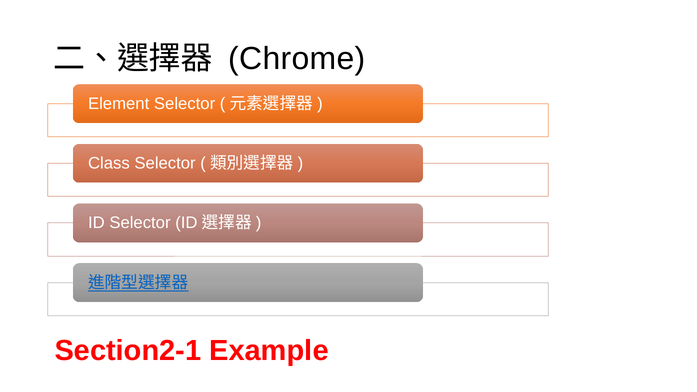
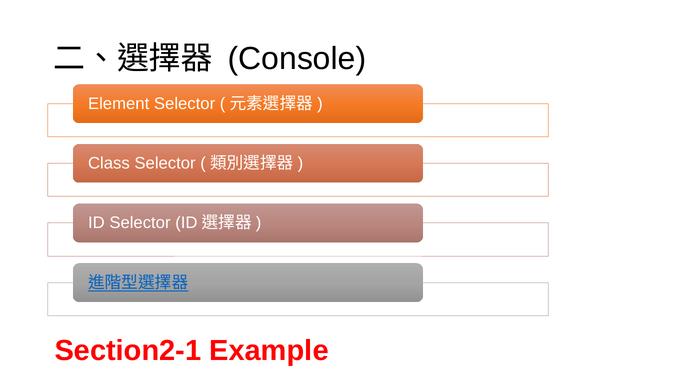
Chrome: Chrome -> Console
